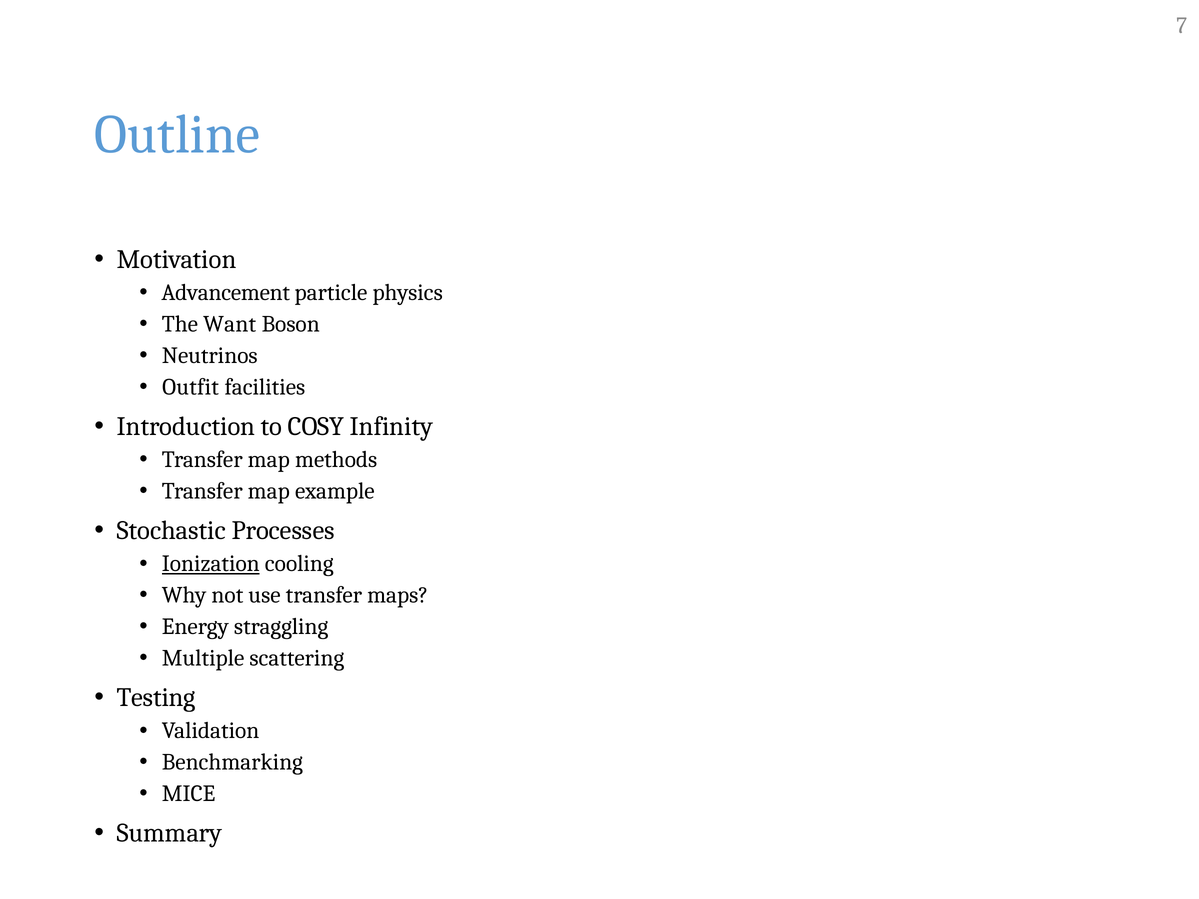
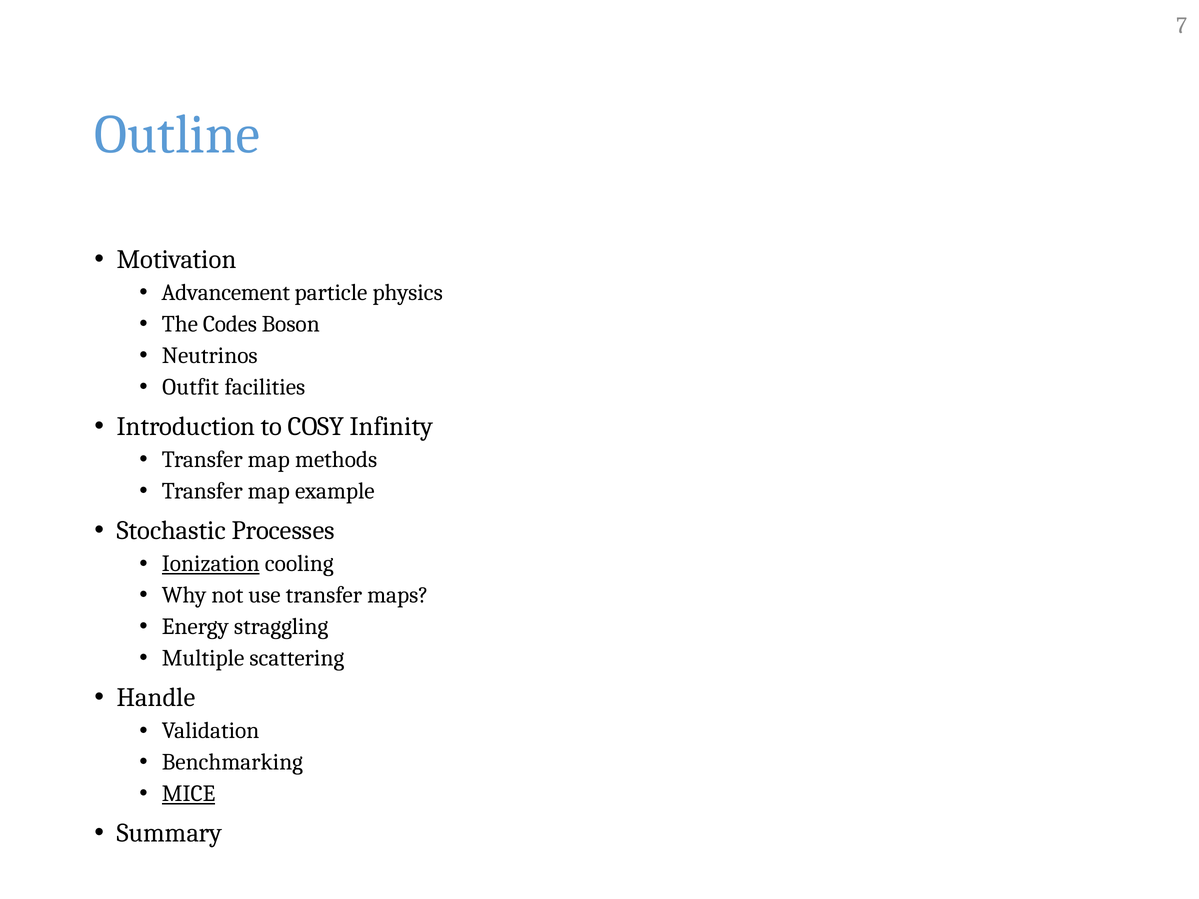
Want: Want -> Codes
Testing: Testing -> Handle
MICE underline: none -> present
